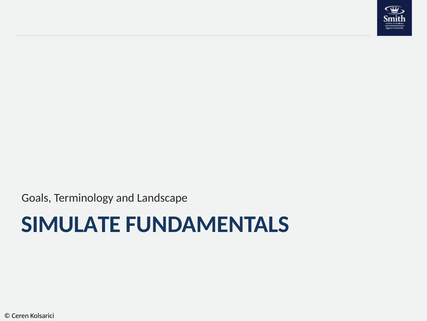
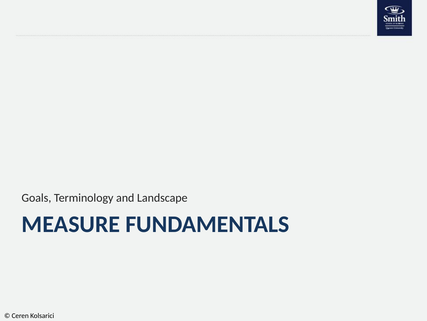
SIMULATE: SIMULATE -> MEASURE
